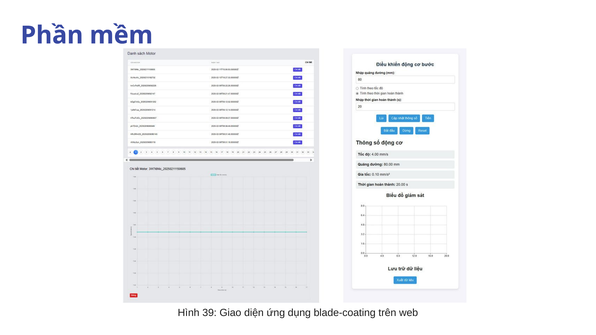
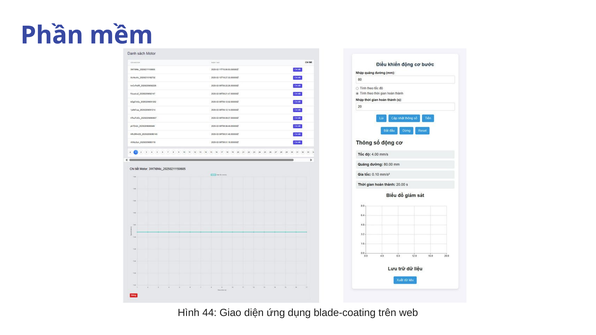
39: 39 -> 44
